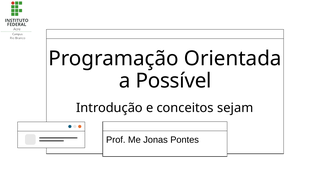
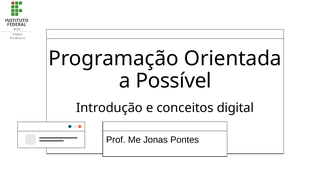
sejam: sejam -> digital
